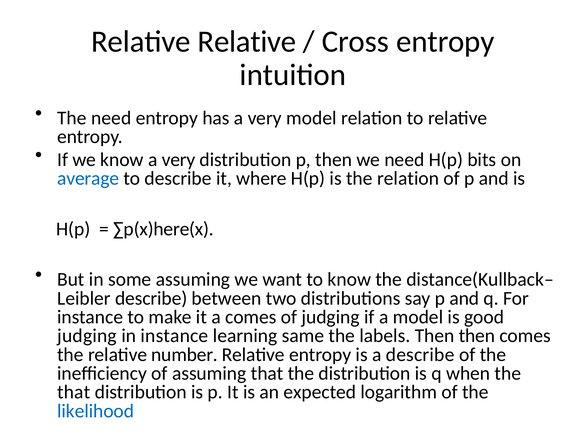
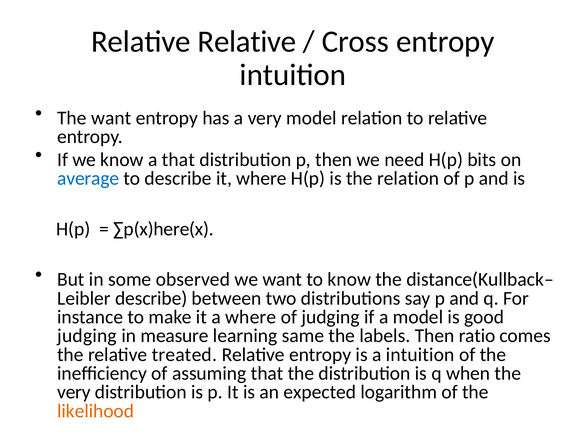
The need: need -> want
know a very: very -> that
some assuming: assuming -> observed
a comes: comes -> where
in instance: instance -> measure
Then then: then -> ratio
number: number -> treated
a describe: describe -> intuition
that at (74, 392): that -> very
likelihood colour: blue -> orange
